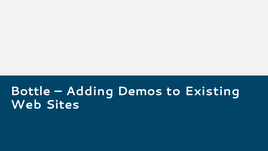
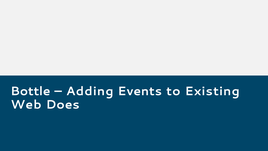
Demos: Demos -> Events
Sites: Sites -> Does
